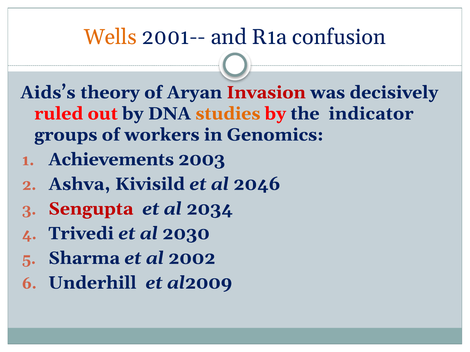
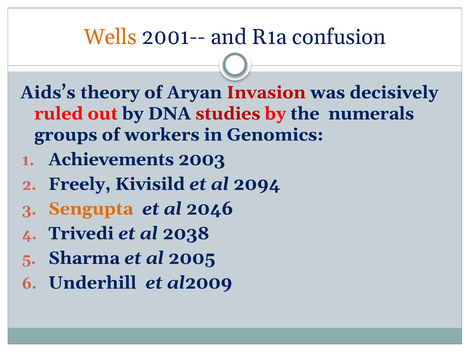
studies colour: orange -> red
indicator: indicator -> numerals
Ashva: Ashva -> Freely
2046: 2046 -> 2094
Sengupta colour: red -> orange
2034: 2034 -> 2046
2030: 2030 -> 2038
2002: 2002 -> 2005
